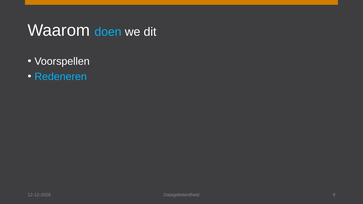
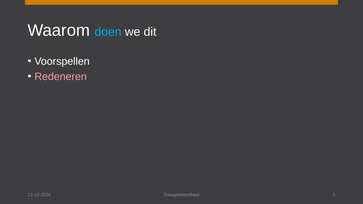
Redeneren colour: light blue -> pink
